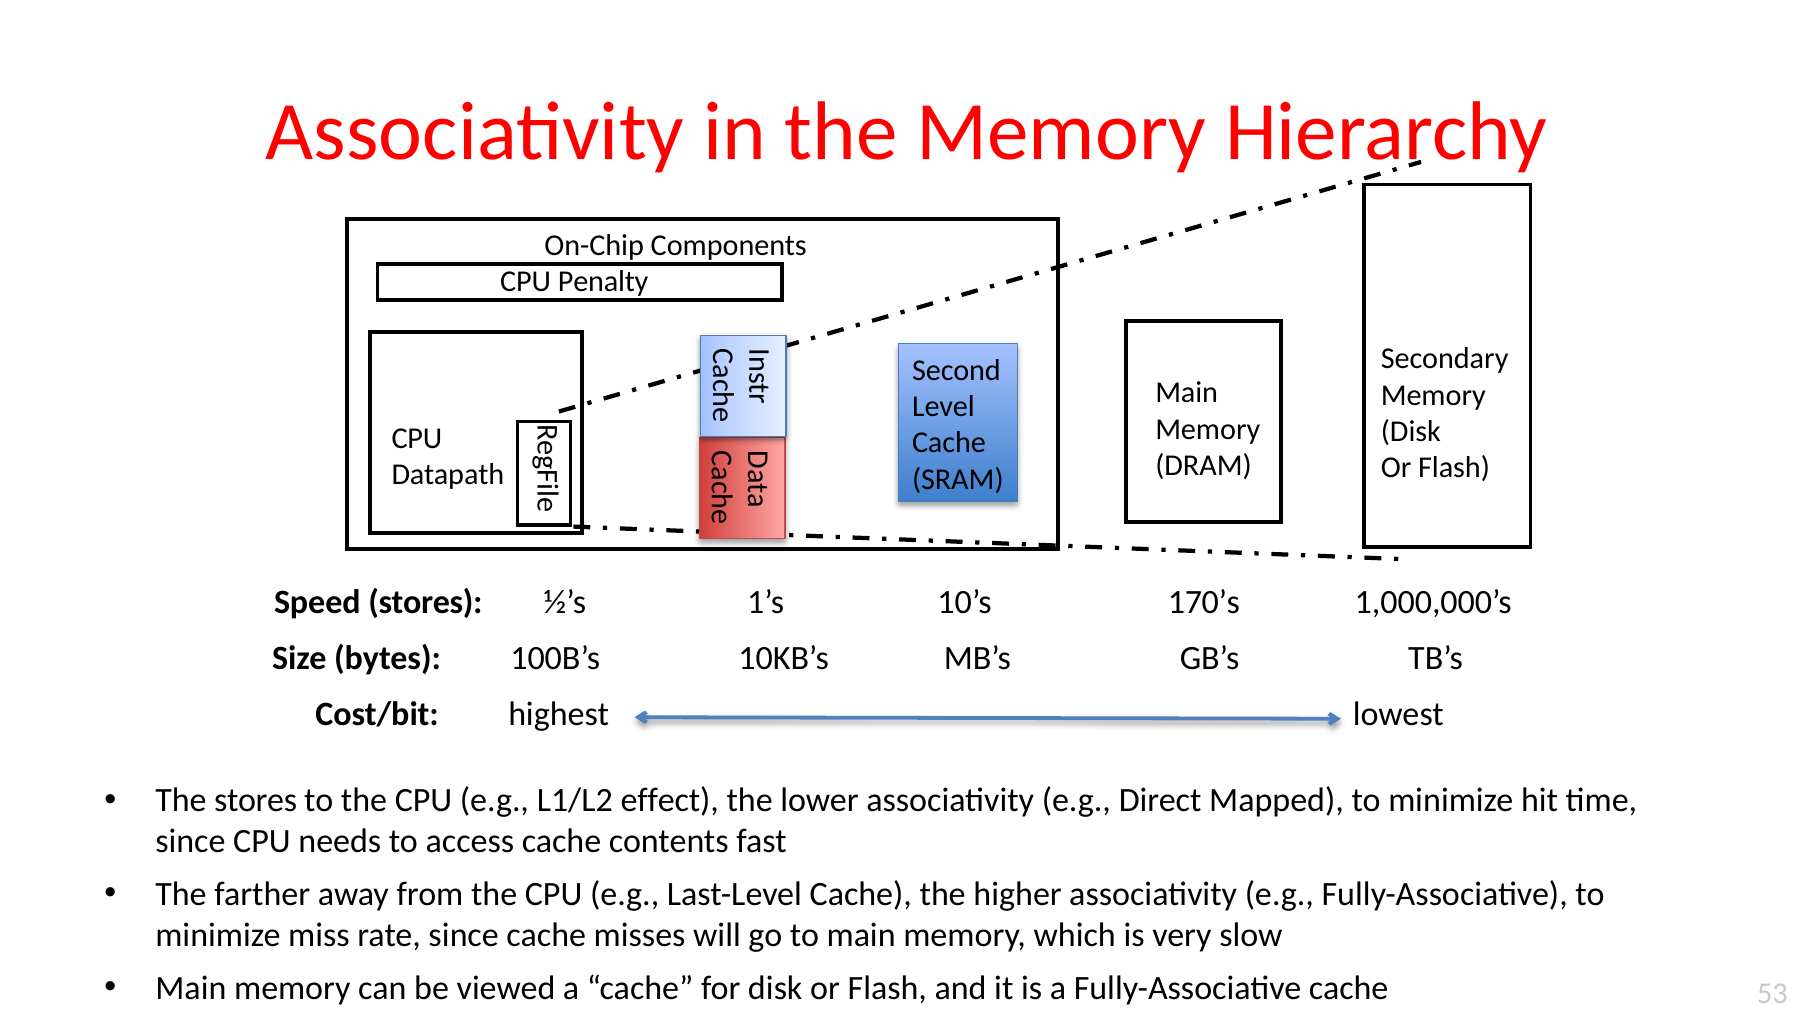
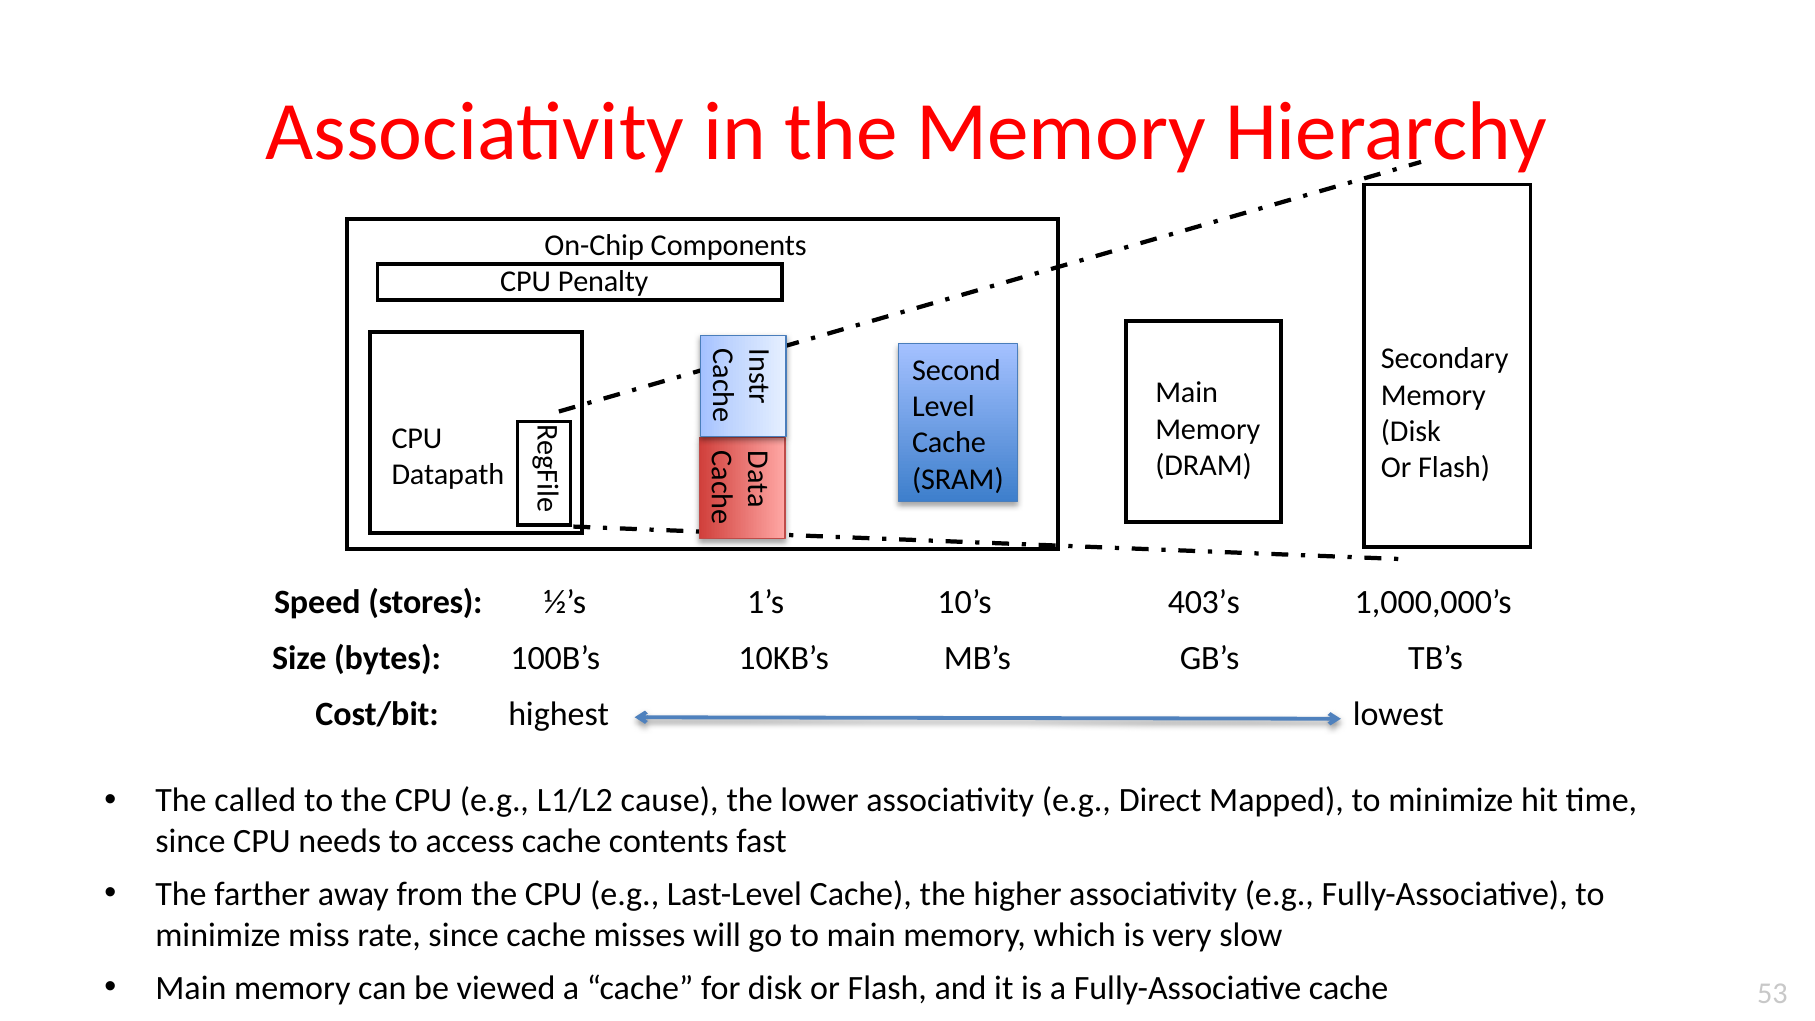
170’s: 170’s -> 403’s
The stores: stores -> called
effect: effect -> cause
